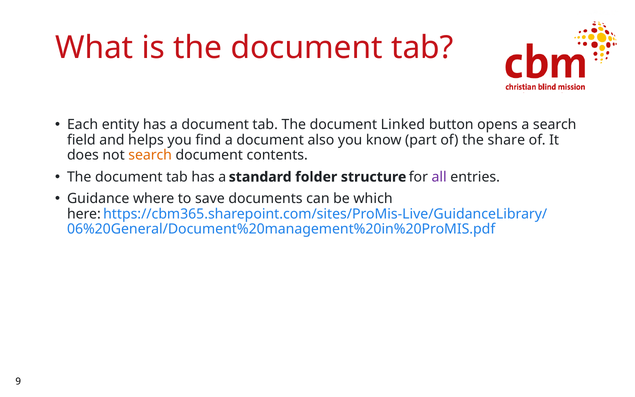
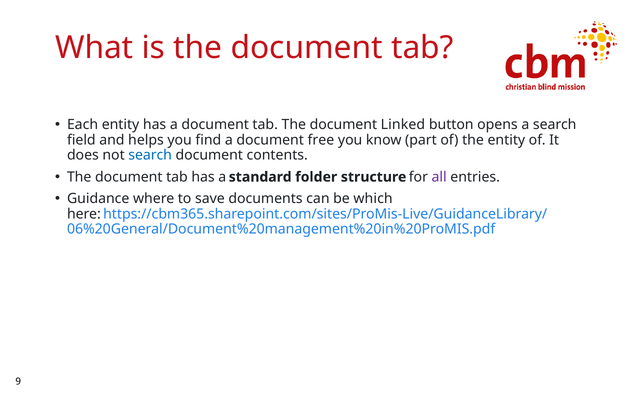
also: also -> free
the share: share -> entity
search at (150, 155) colour: orange -> blue
